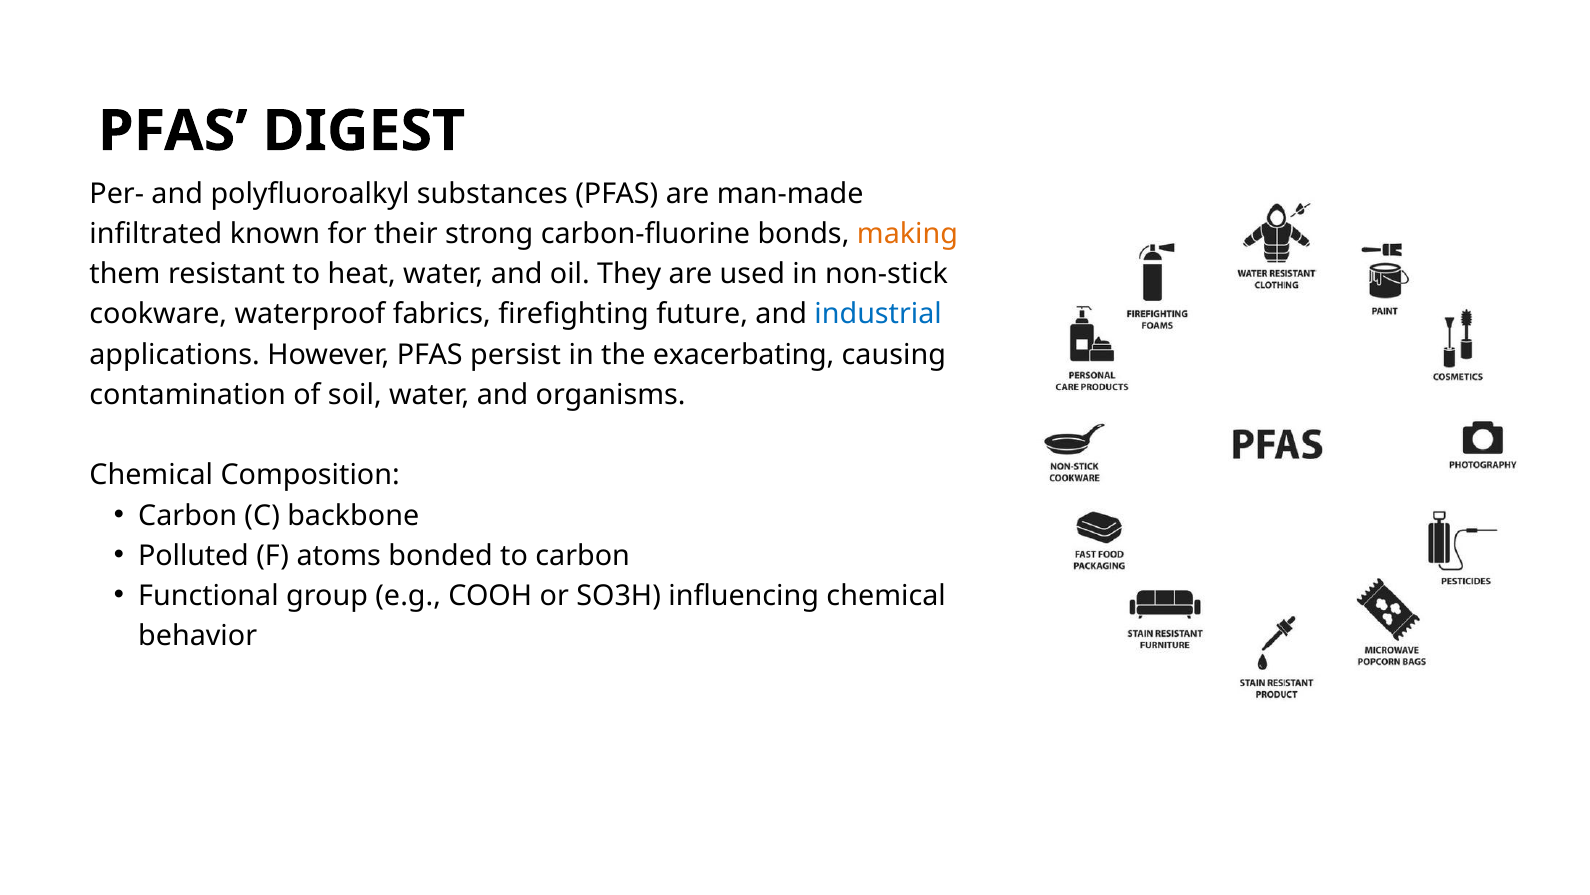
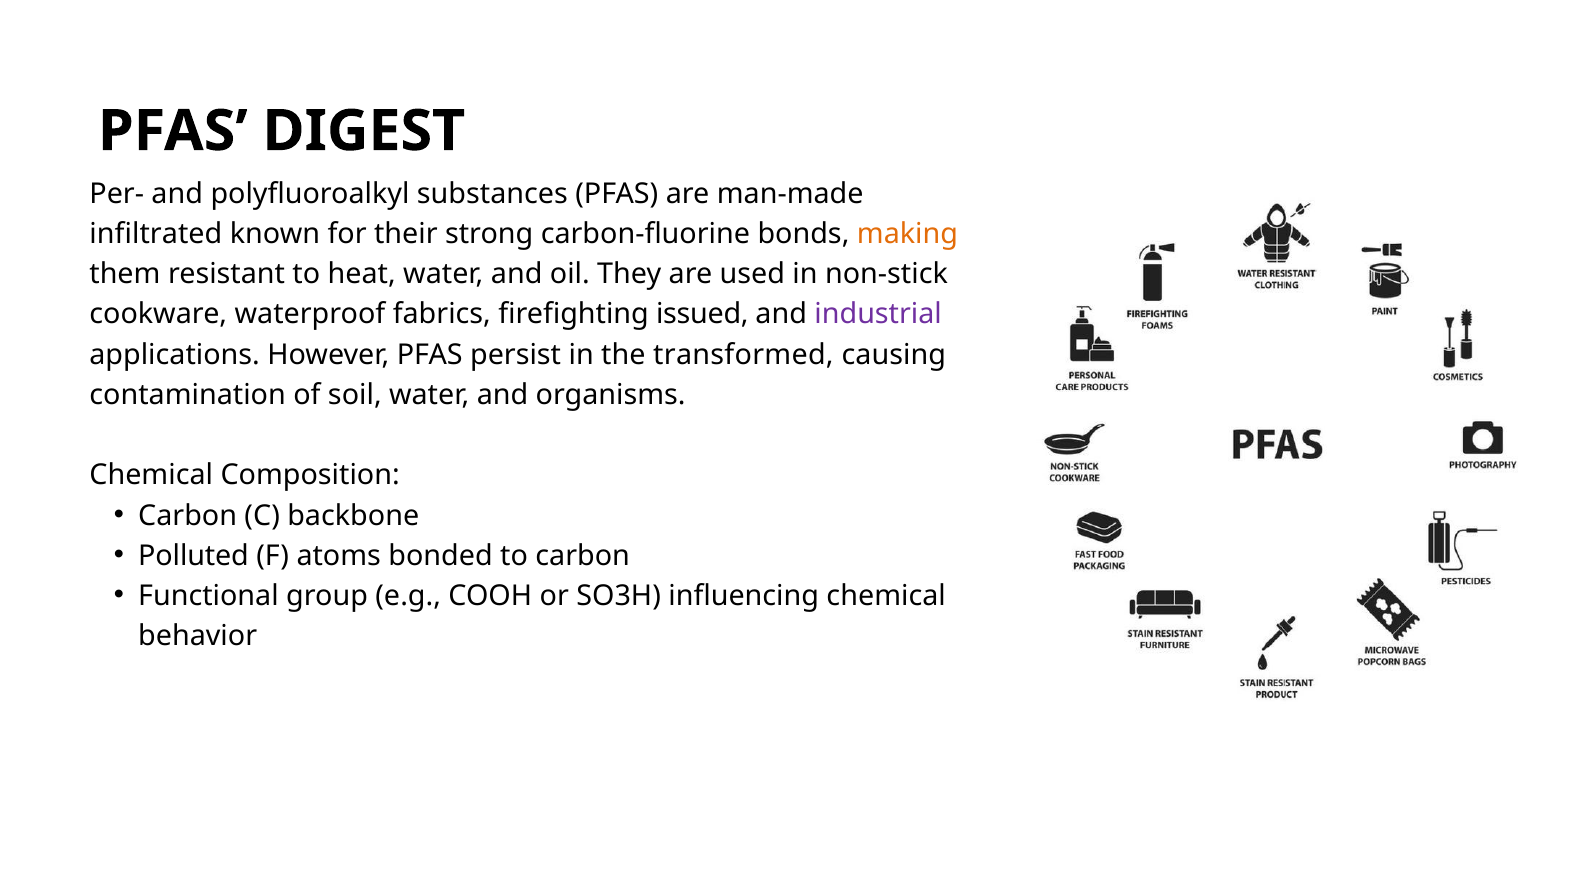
future: future -> issued
industrial colour: blue -> purple
exacerbating: exacerbating -> transformed
